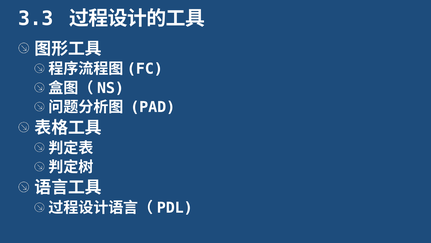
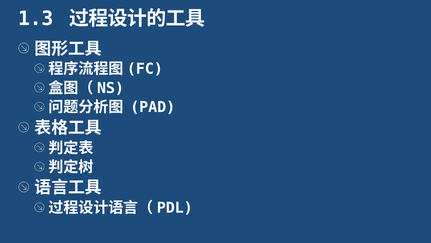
3.3: 3.3 -> 1.3
